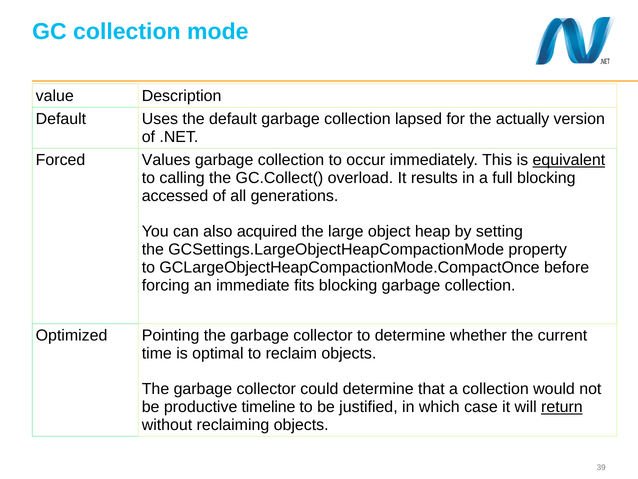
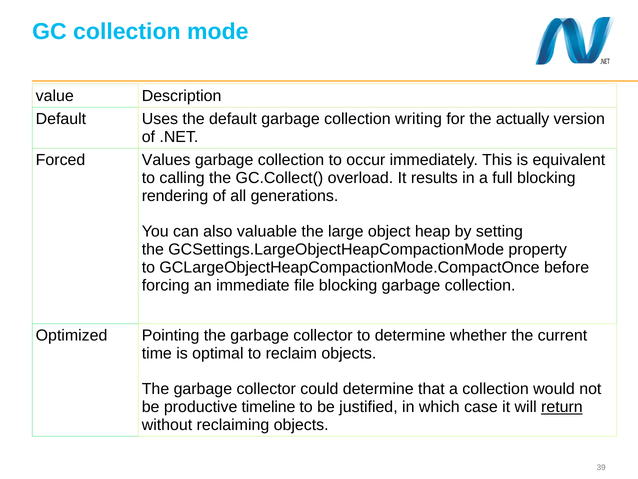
lapsed: lapsed -> writing
equivalent underline: present -> none
accessed: accessed -> rendering
acquired: acquired -> valuable
fits: fits -> file
